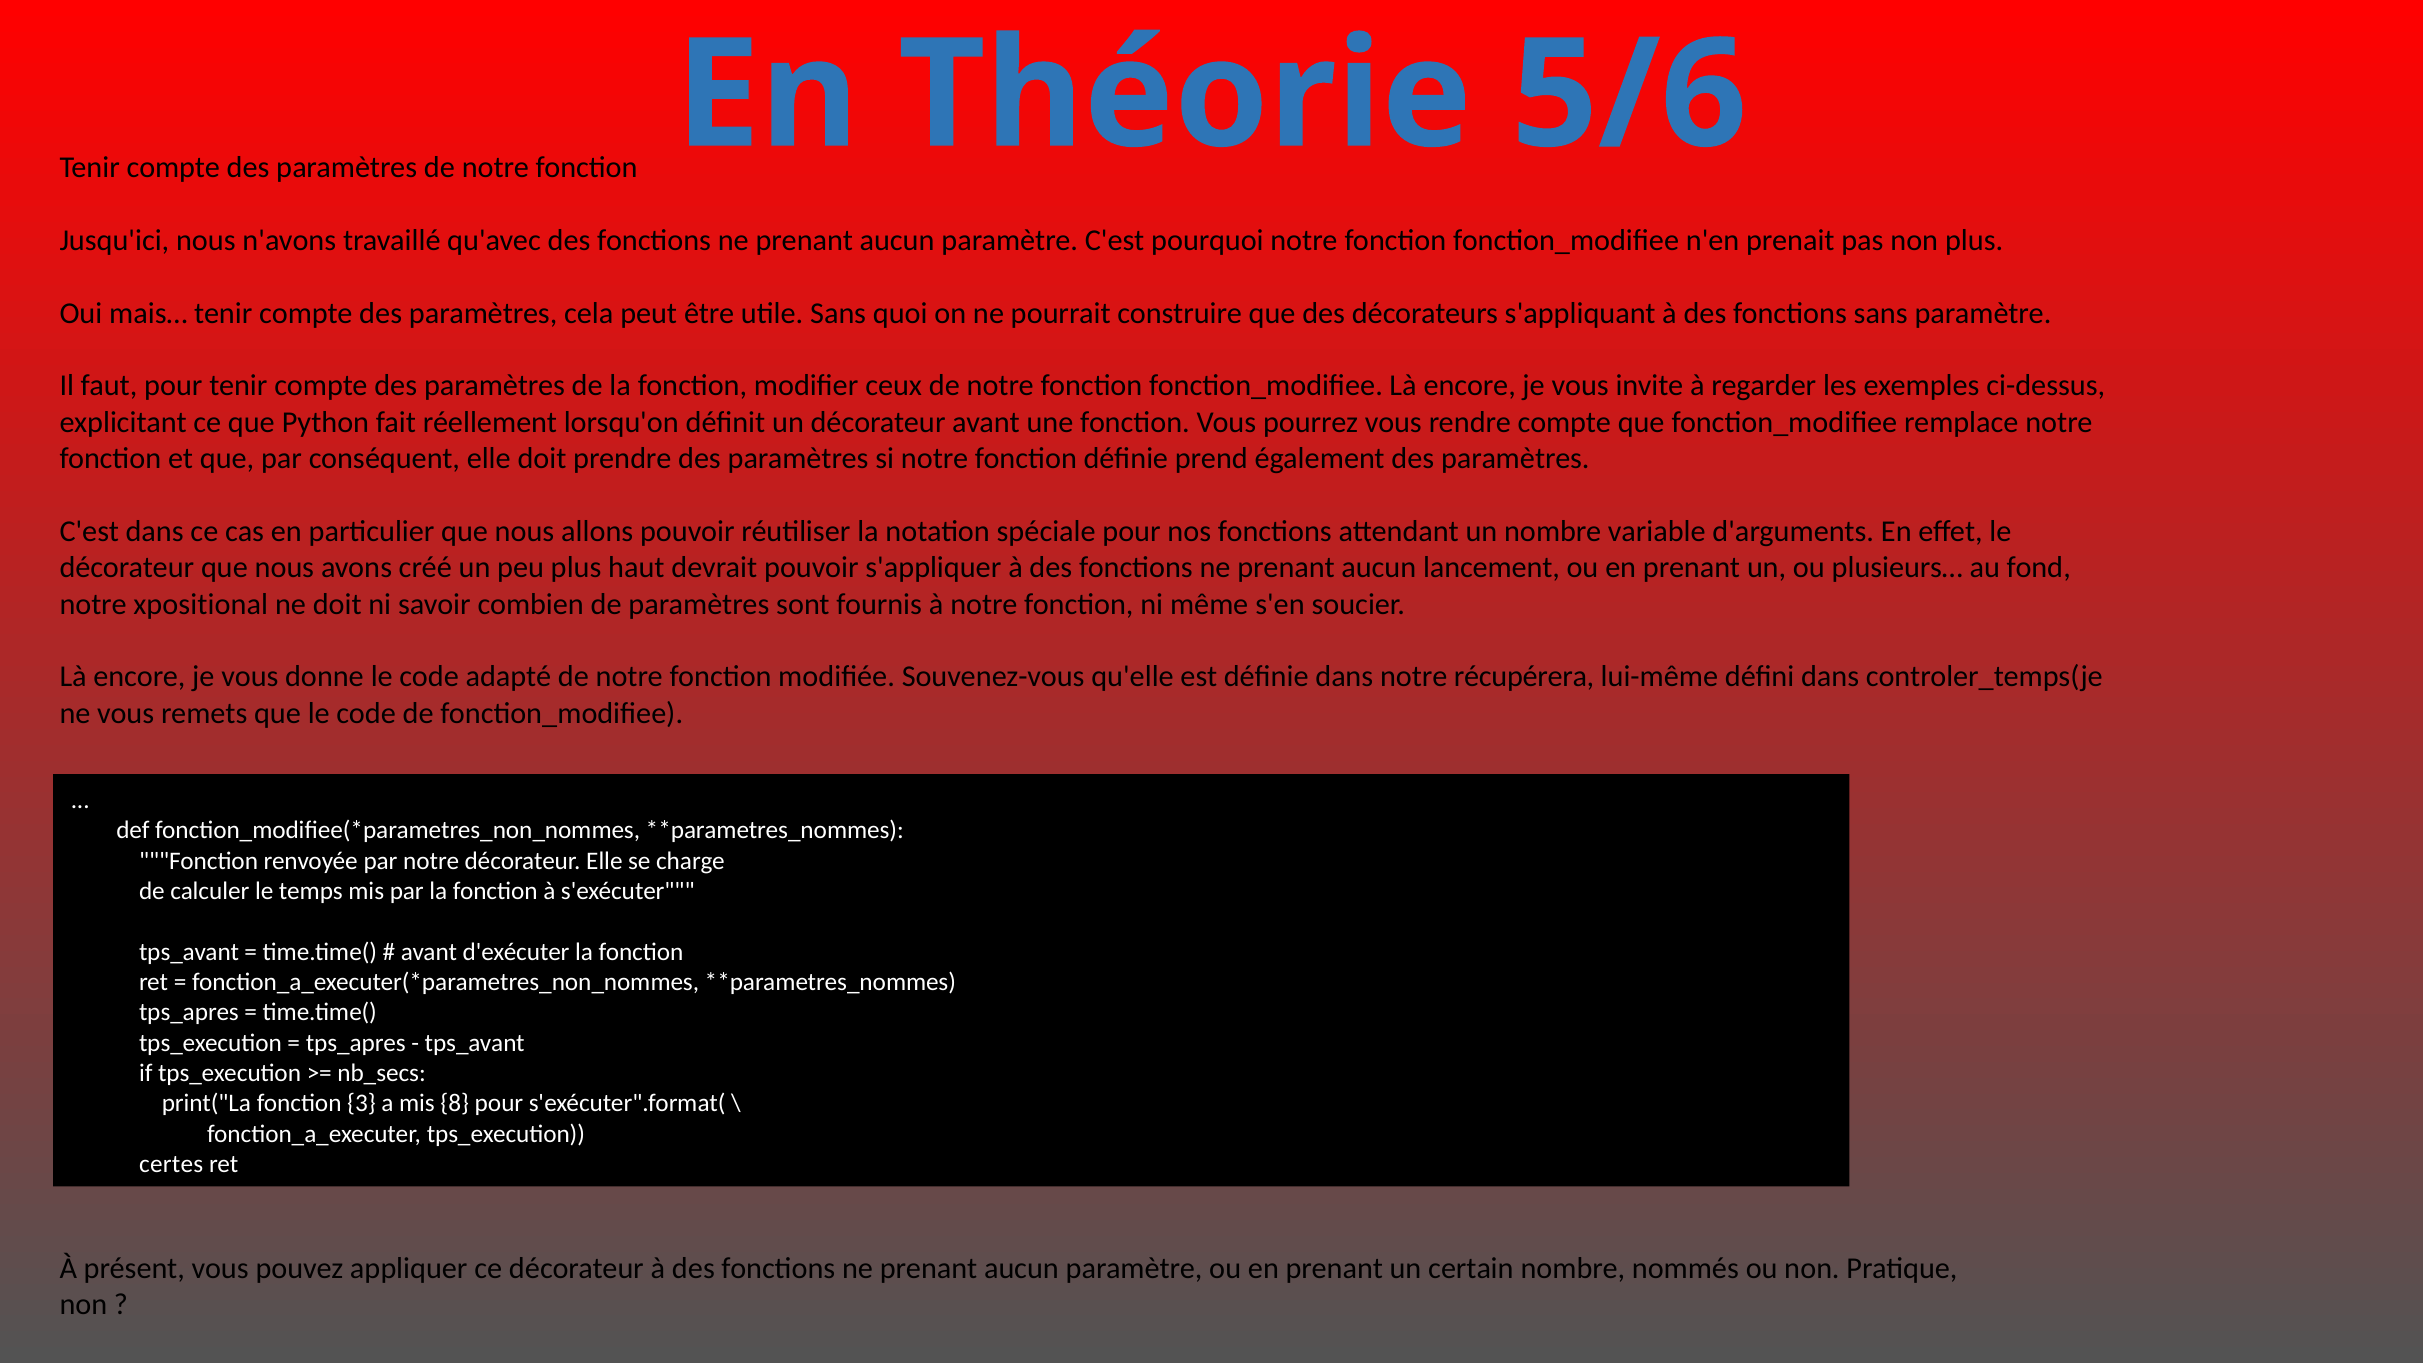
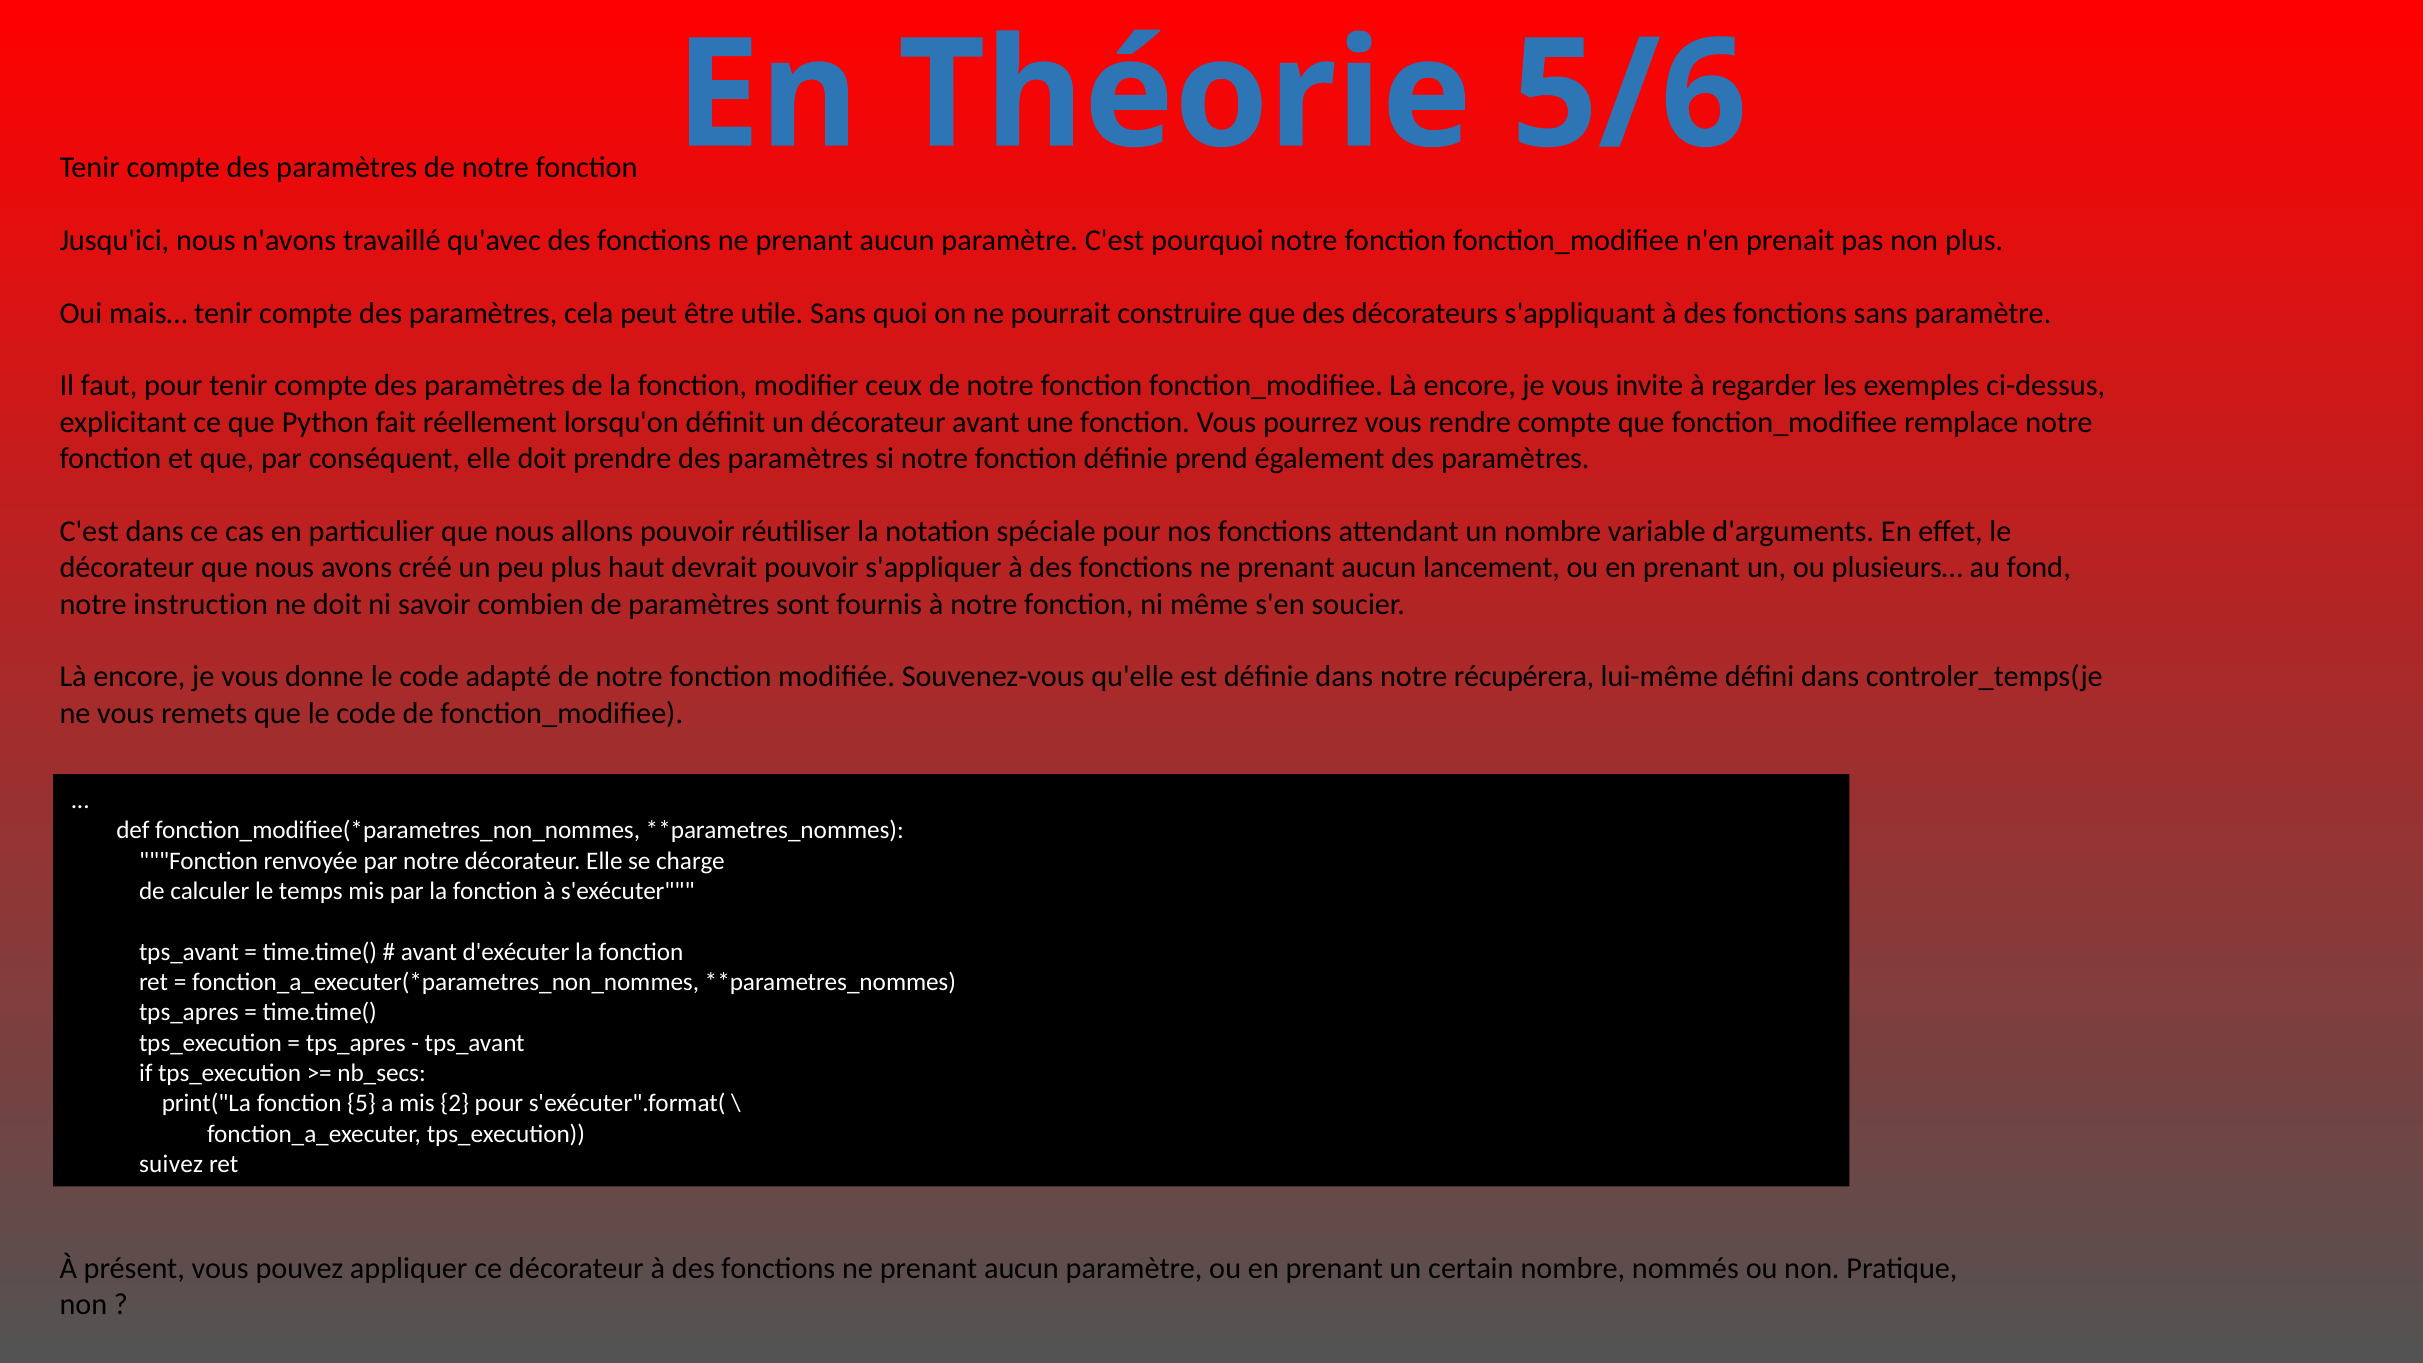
xpositional: xpositional -> instruction
3: 3 -> 5
8: 8 -> 2
certes: certes -> suivez
